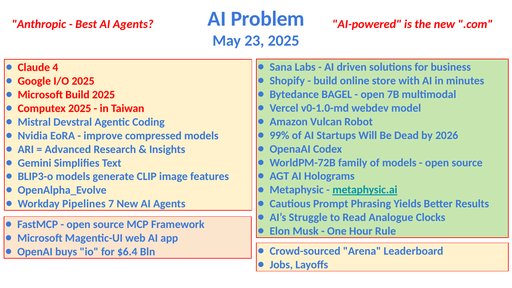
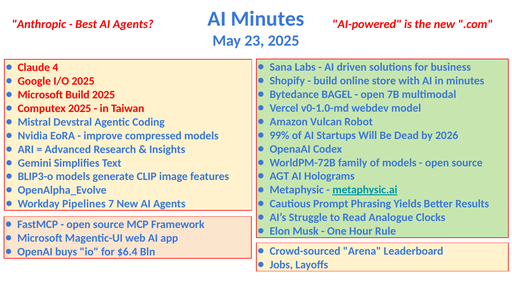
AI Problem: Problem -> Minutes
